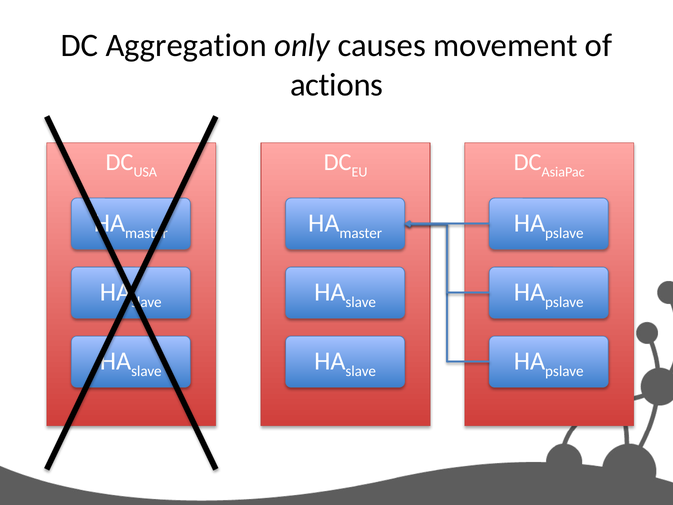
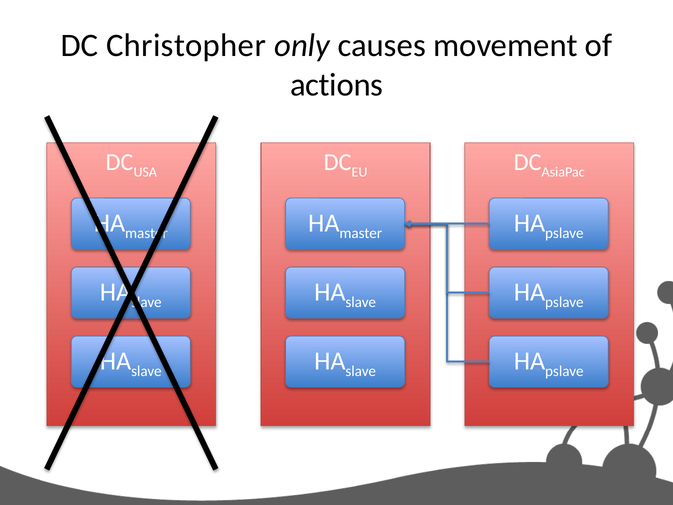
Aggregation: Aggregation -> Christopher
